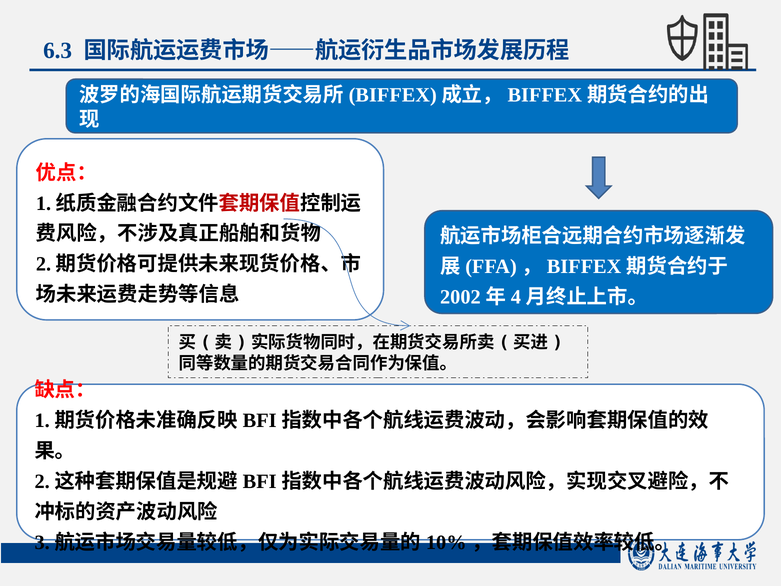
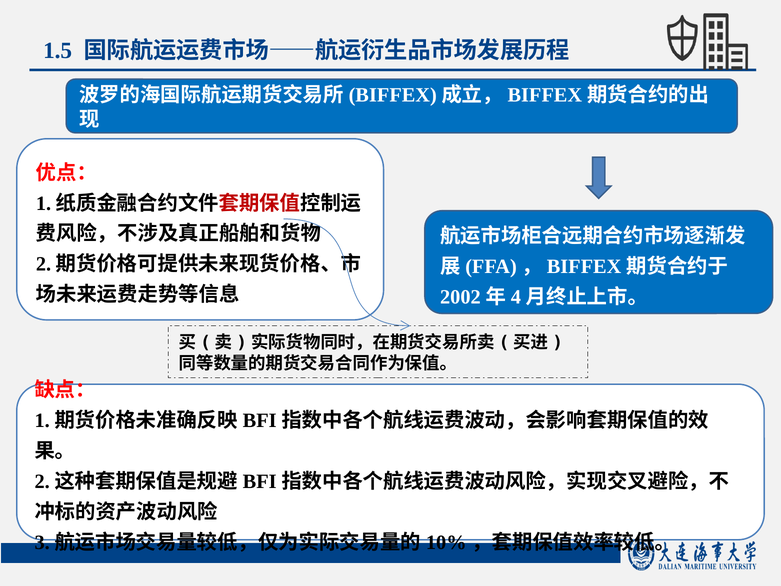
6.3: 6.3 -> 1.5
